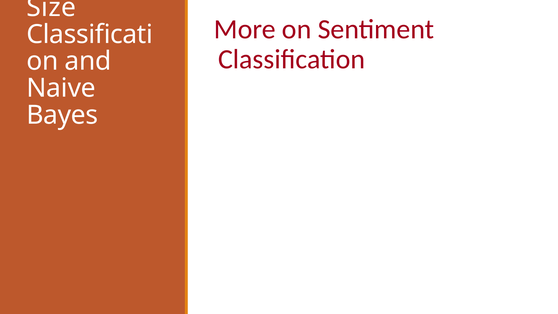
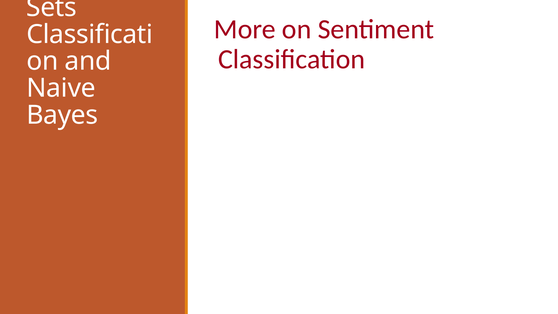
Size: Size -> Sets
